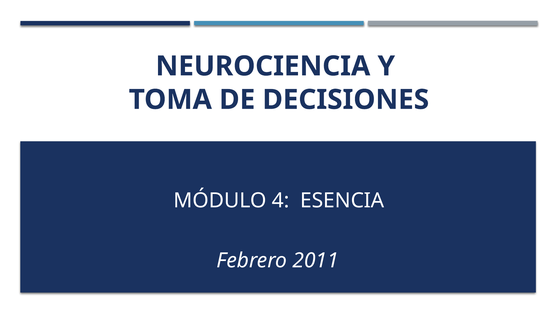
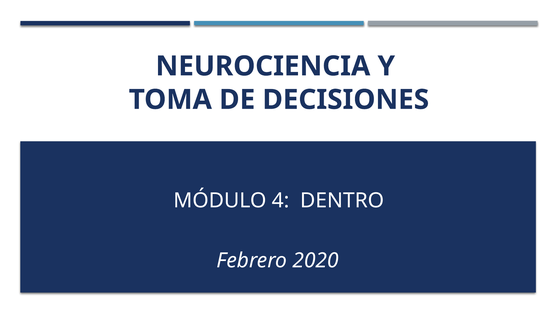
ESENCIA: ESENCIA -> DENTRO
2011: 2011 -> 2020
